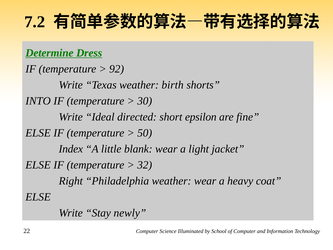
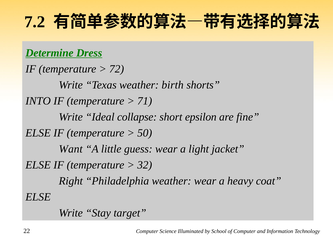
92: 92 -> 72
30: 30 -> 71
directed: directed -> collapse
Index: Index -> Want
blank: blank -> guess
newly: newly -> target
